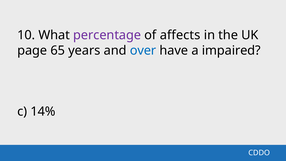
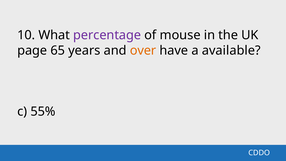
affects: affects -> mouse
over colour: blue -> orange
impaired: impaired -> available
14%: 14% -> 55%
